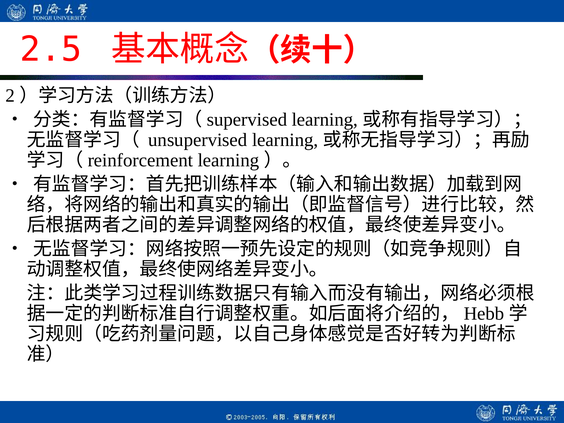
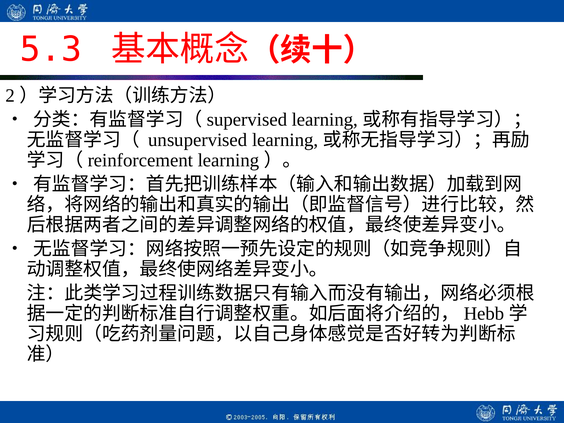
2.5: 2.5 -> 5.3
